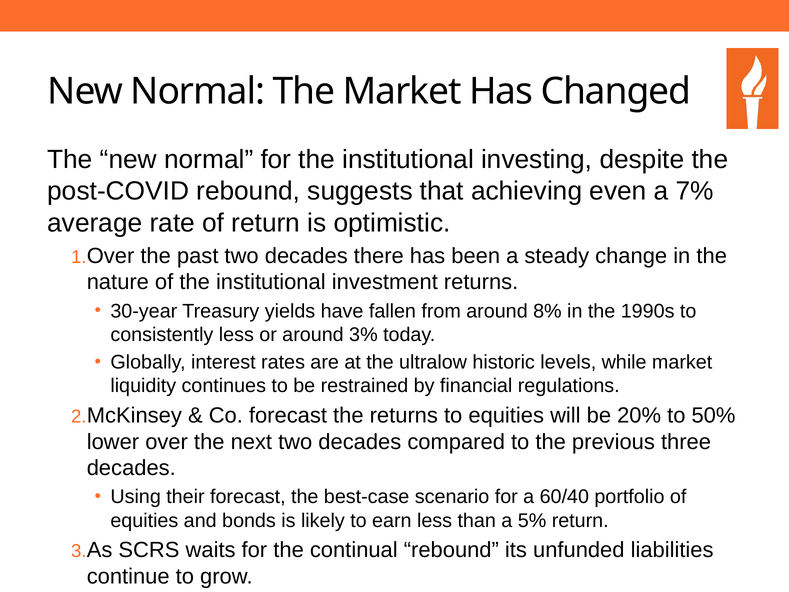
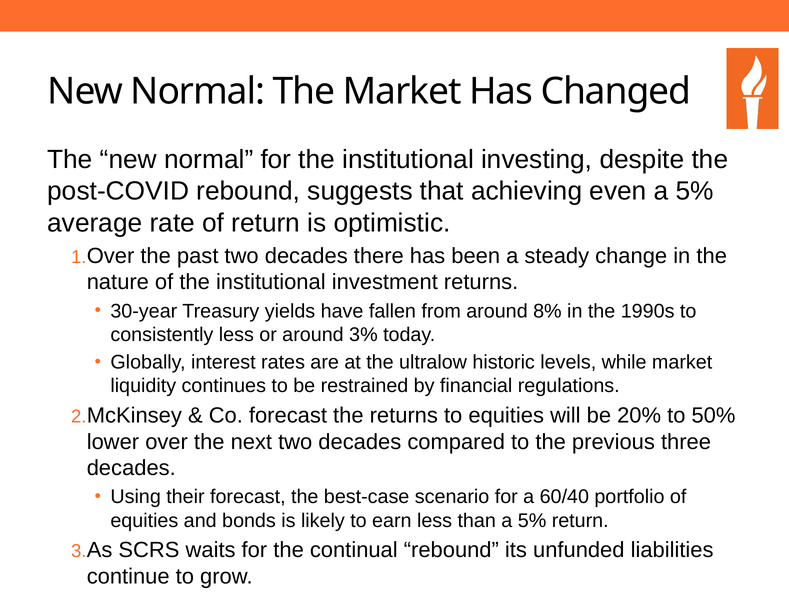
even a 7%: 7% -> 5%
